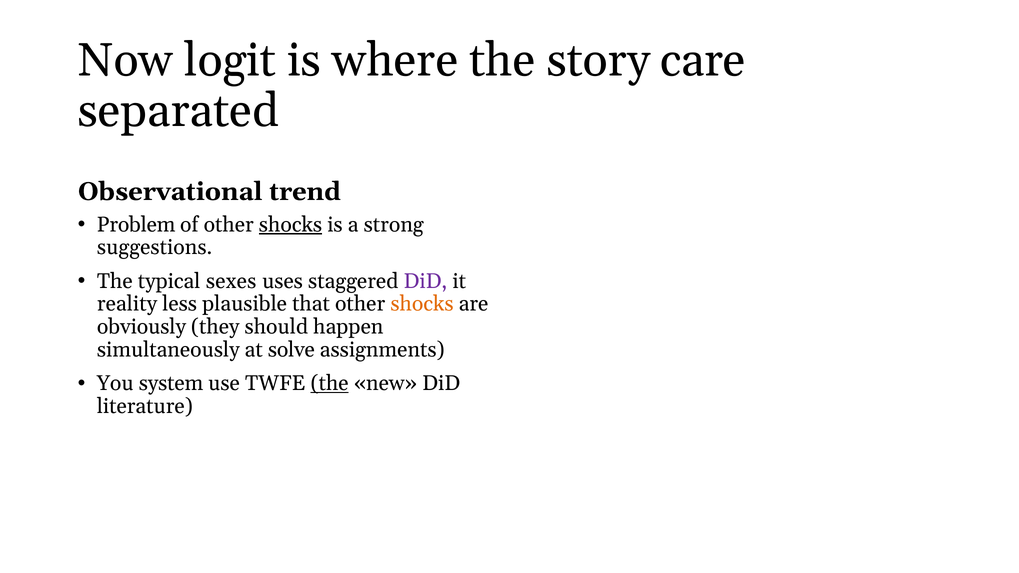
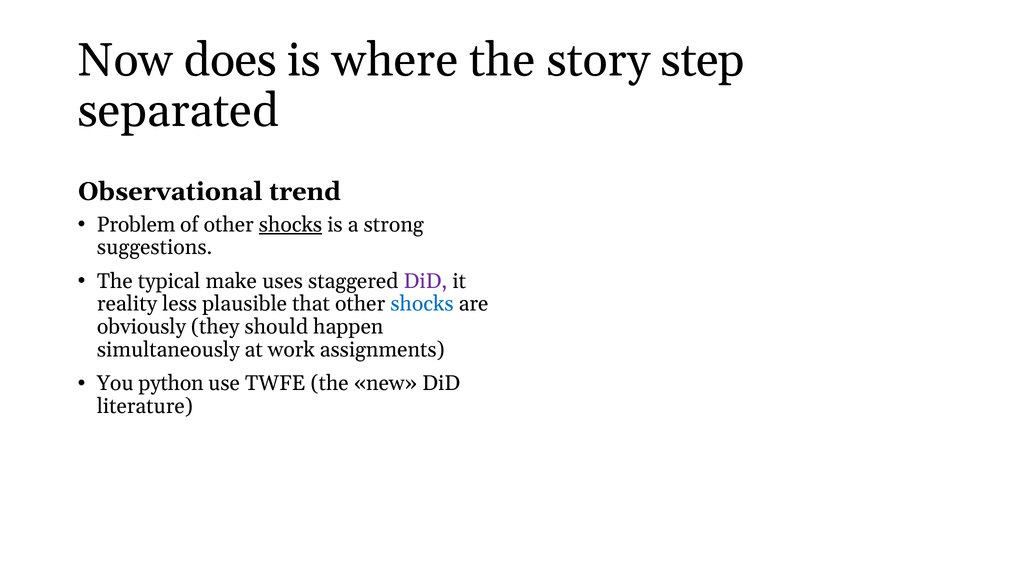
logit: logit -> does
care: care -> step
sexes: sexes -> make
shocks at (422, 304) colour: orange -> blue
solve: solve -> work
system: system -> python
the at (330, 384) underline: present -> none
